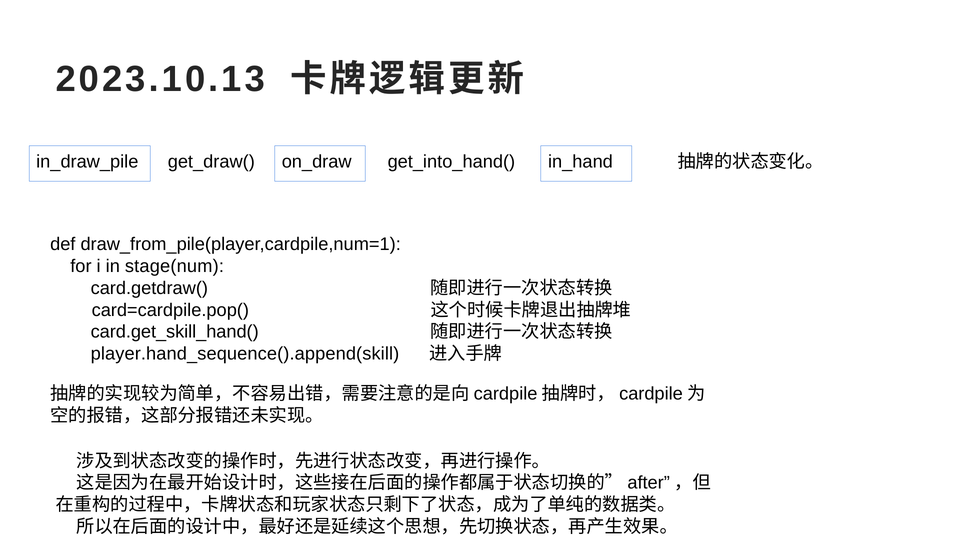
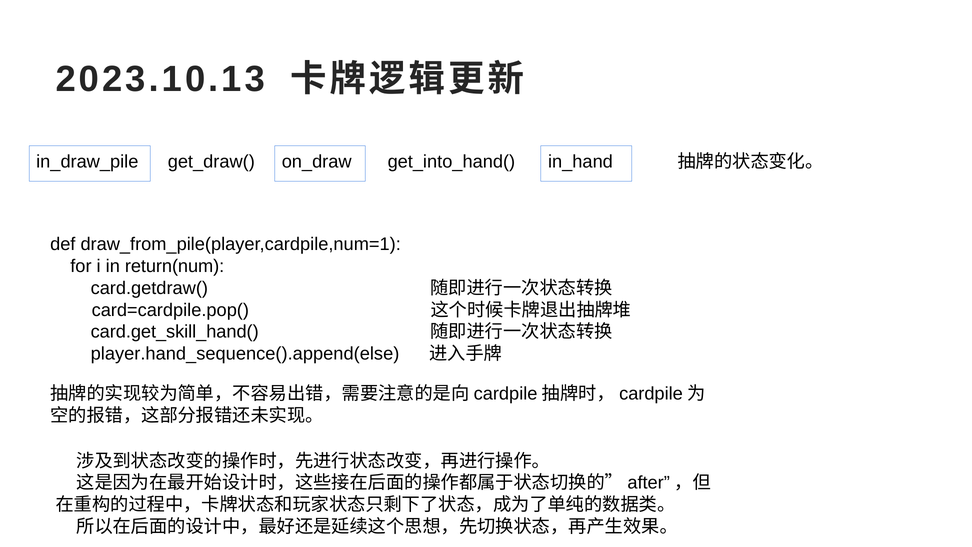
stage(num: stage(num -> return(num
player.hand_sequence().append(skill: player.hand_sequence().append(skill -> player.hand_sequence().append(else
